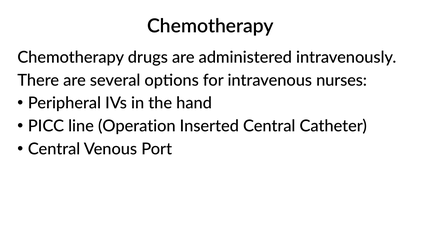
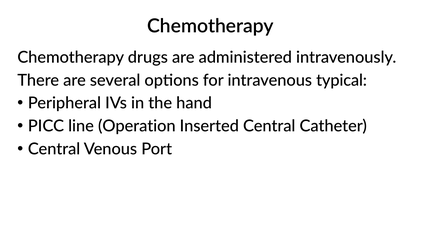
nurses: nurses -> typical
